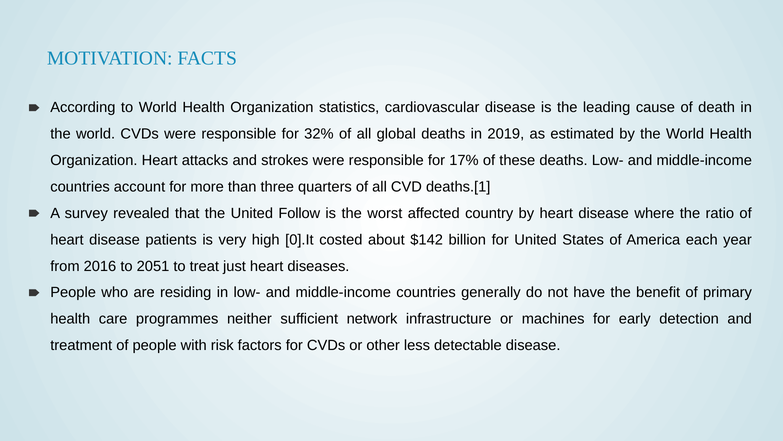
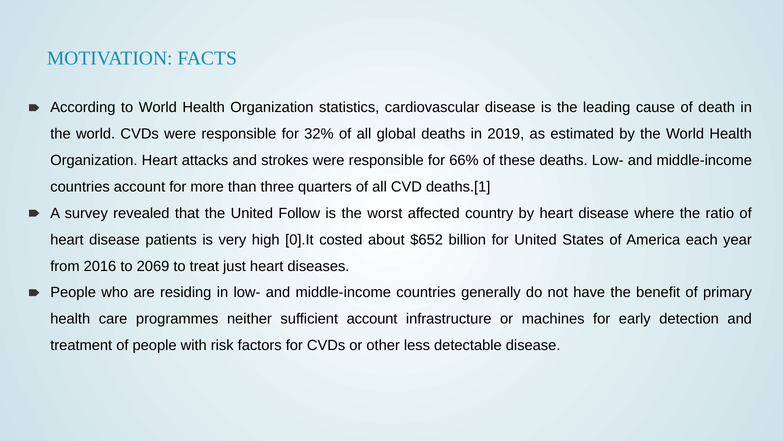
17%: 17% -> 66%
$142: $142 -> $652
2051: 2051 -> 2069
sufficient network: network -> account
